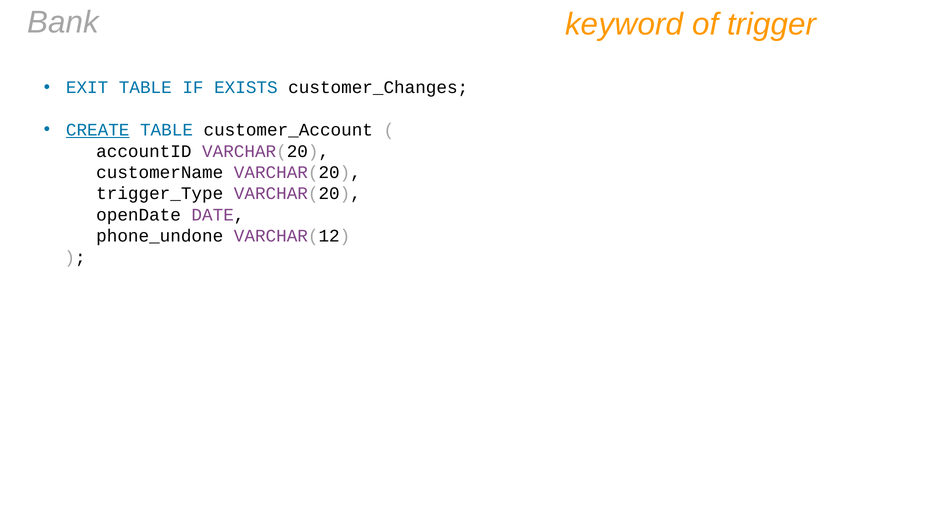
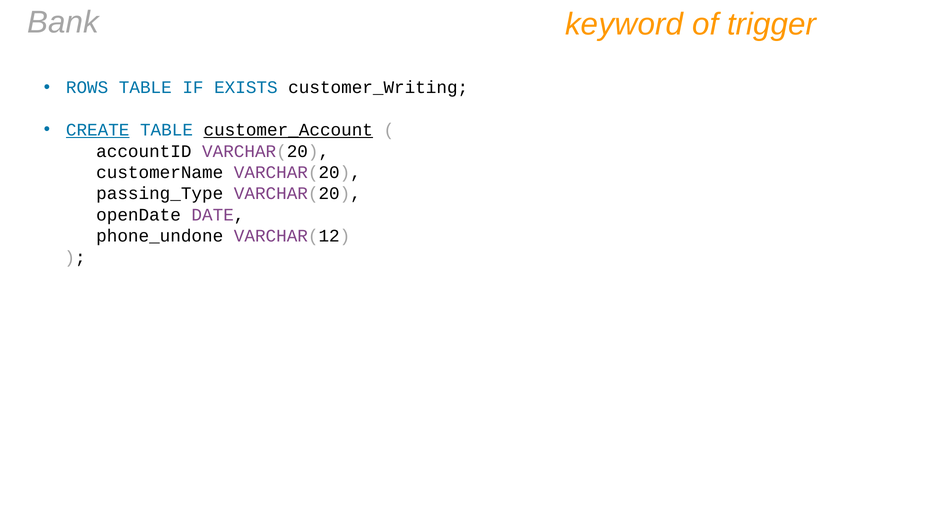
EXIT: EXIT -> ROWS
customer_Changes: customer_Changes -> customer_Writing
customer_Account underline: none -> present
trigger_Type: trigger_Type -> passing_Type
